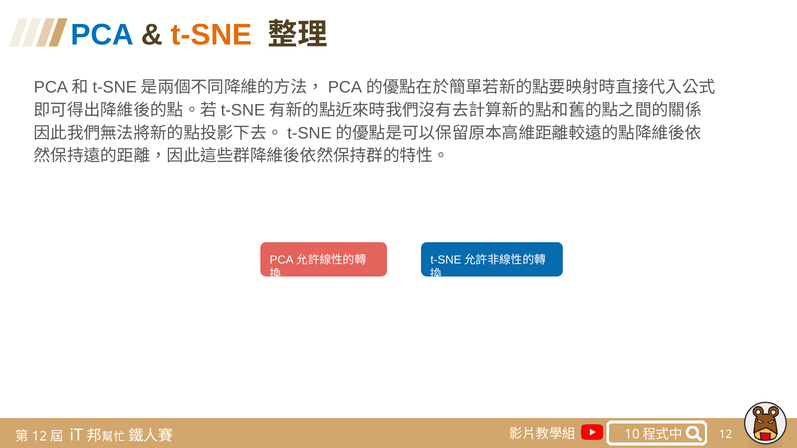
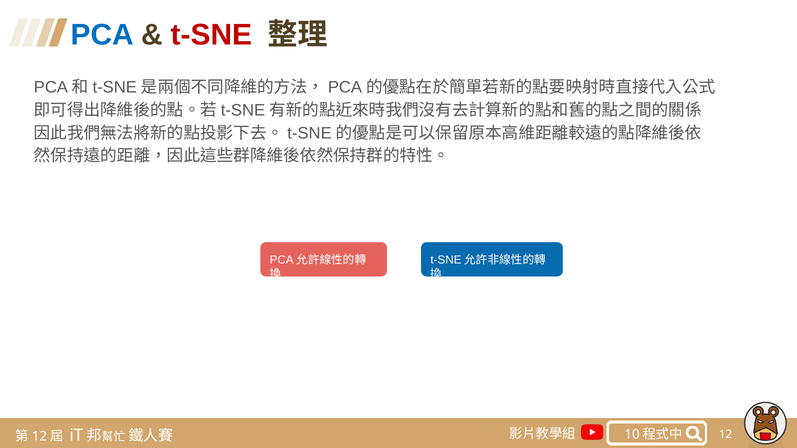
t-SNE colour: orange -> red
